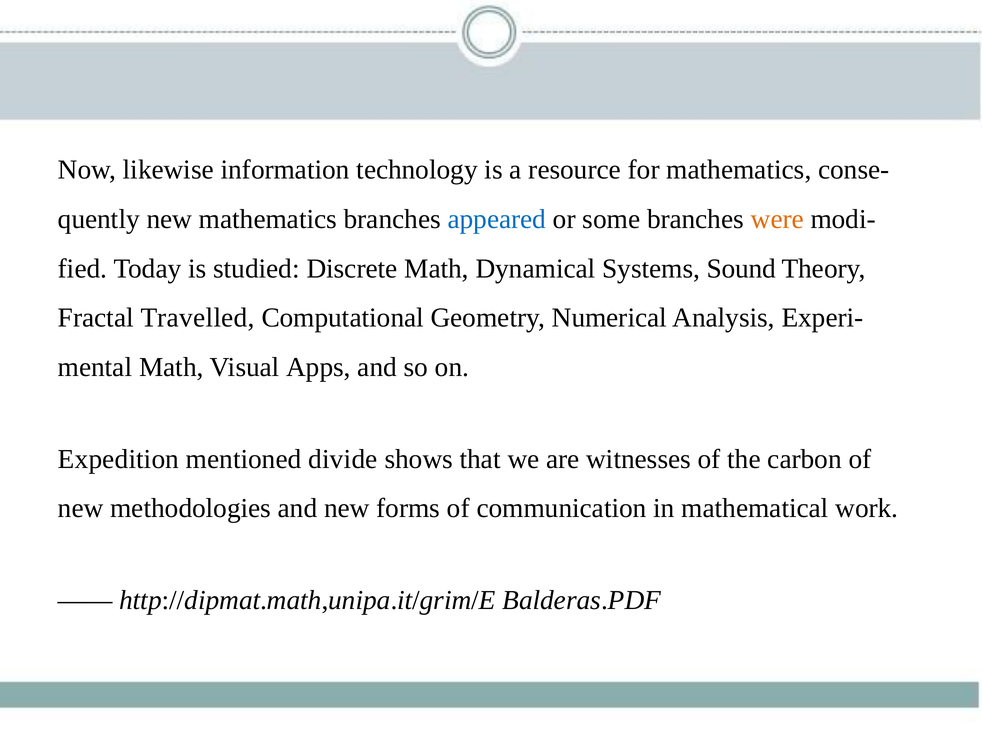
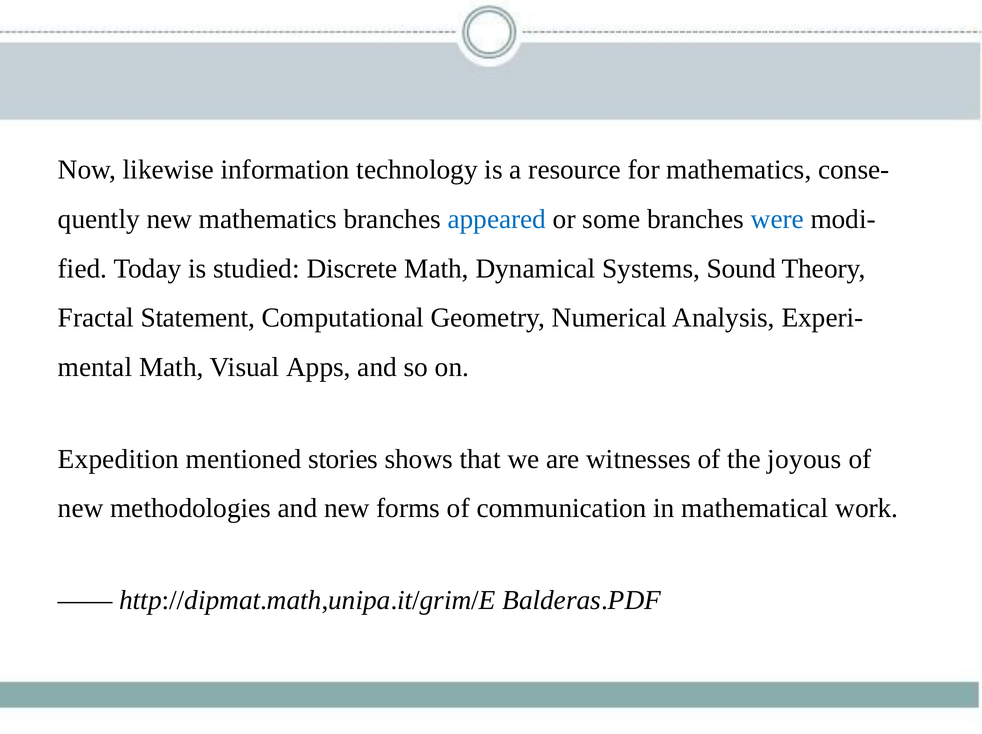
were colour: orange -> blue
Travelled: Travelled -> Statement
divide: divide -> stories
carbon: carbon -> joyous
